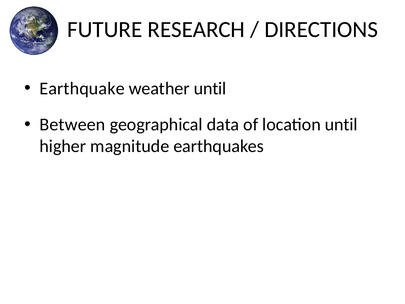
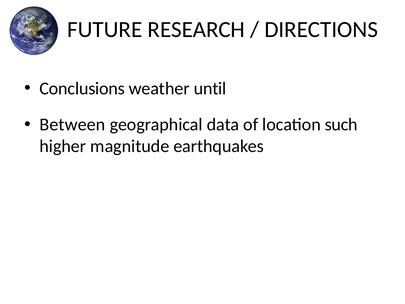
Earthquake: Earthquake -> Conclusions
location until: until -> such
